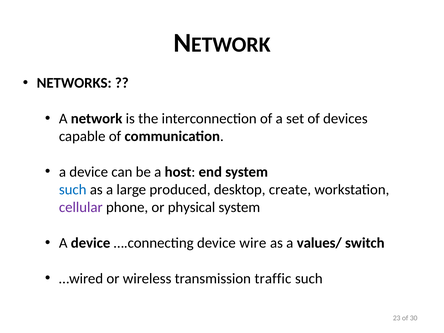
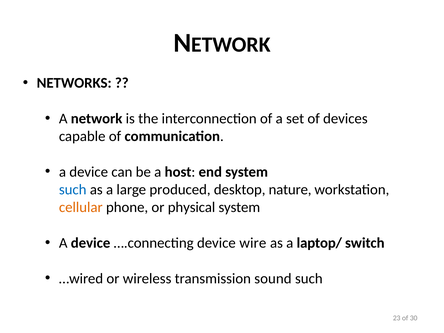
create: create -> nature
cellular colour: purple -> orange
values/: values/ -> laptop/
traffic: traffic -> sound
